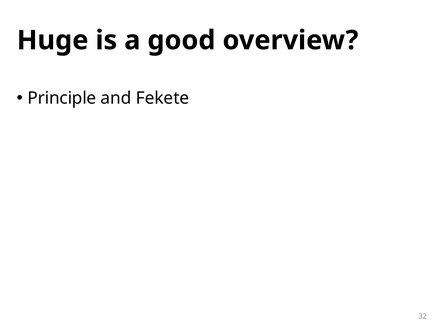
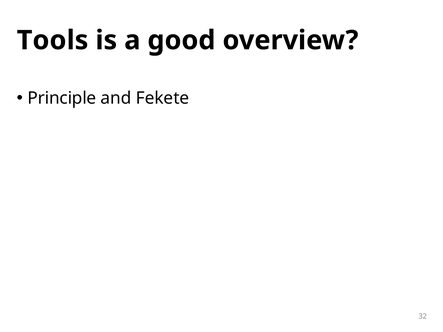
Huge: Huge -> Tools
